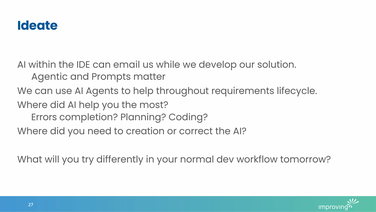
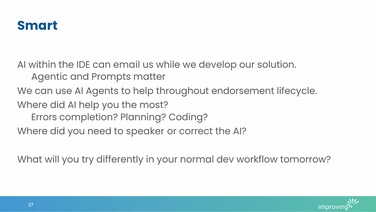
Ideate: Ideate -> Smart
requirements: requirements -> endorsement
creation: creation -> speaker
